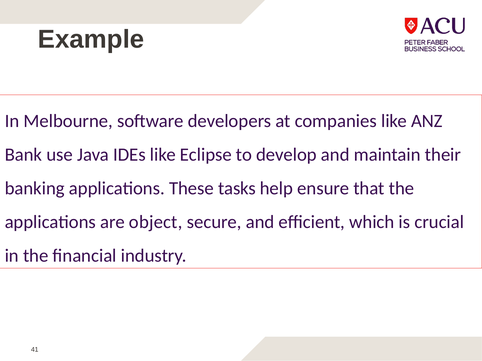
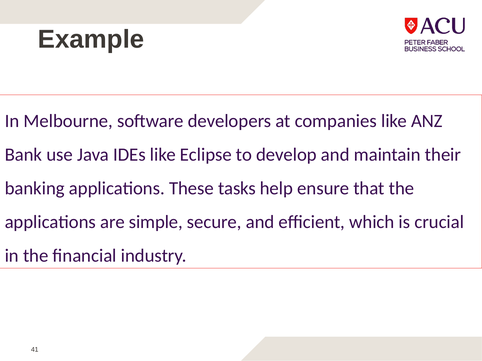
object: object -> simple
